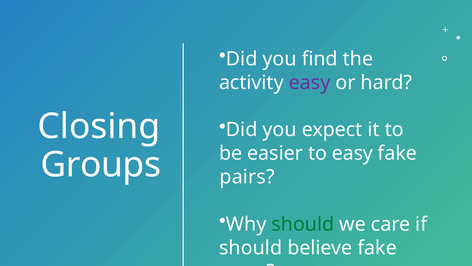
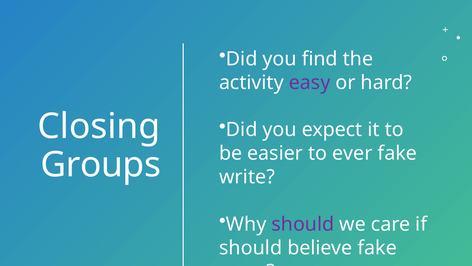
to easy: easy -> ever
pairs: pairs -> write
should at (303, 224) colour: green -> purple
